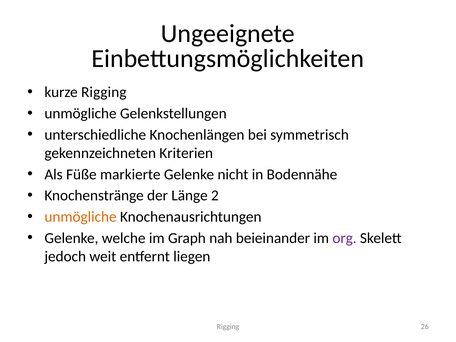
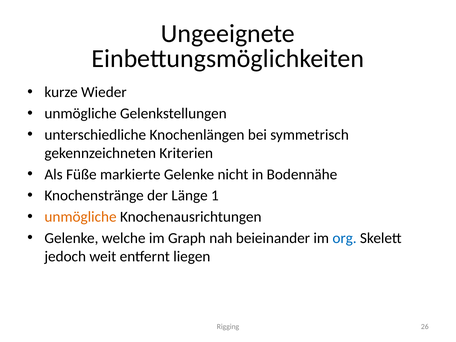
kurze Rigging: Rigging -> Wieder
2: 2 -> 1
org colour: purple -> blue
